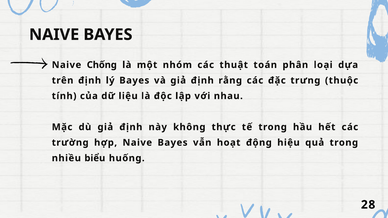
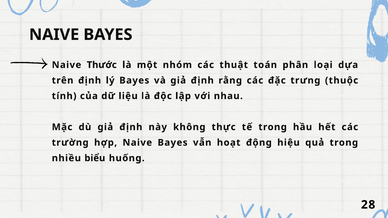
Chống: Chống -> Thước
